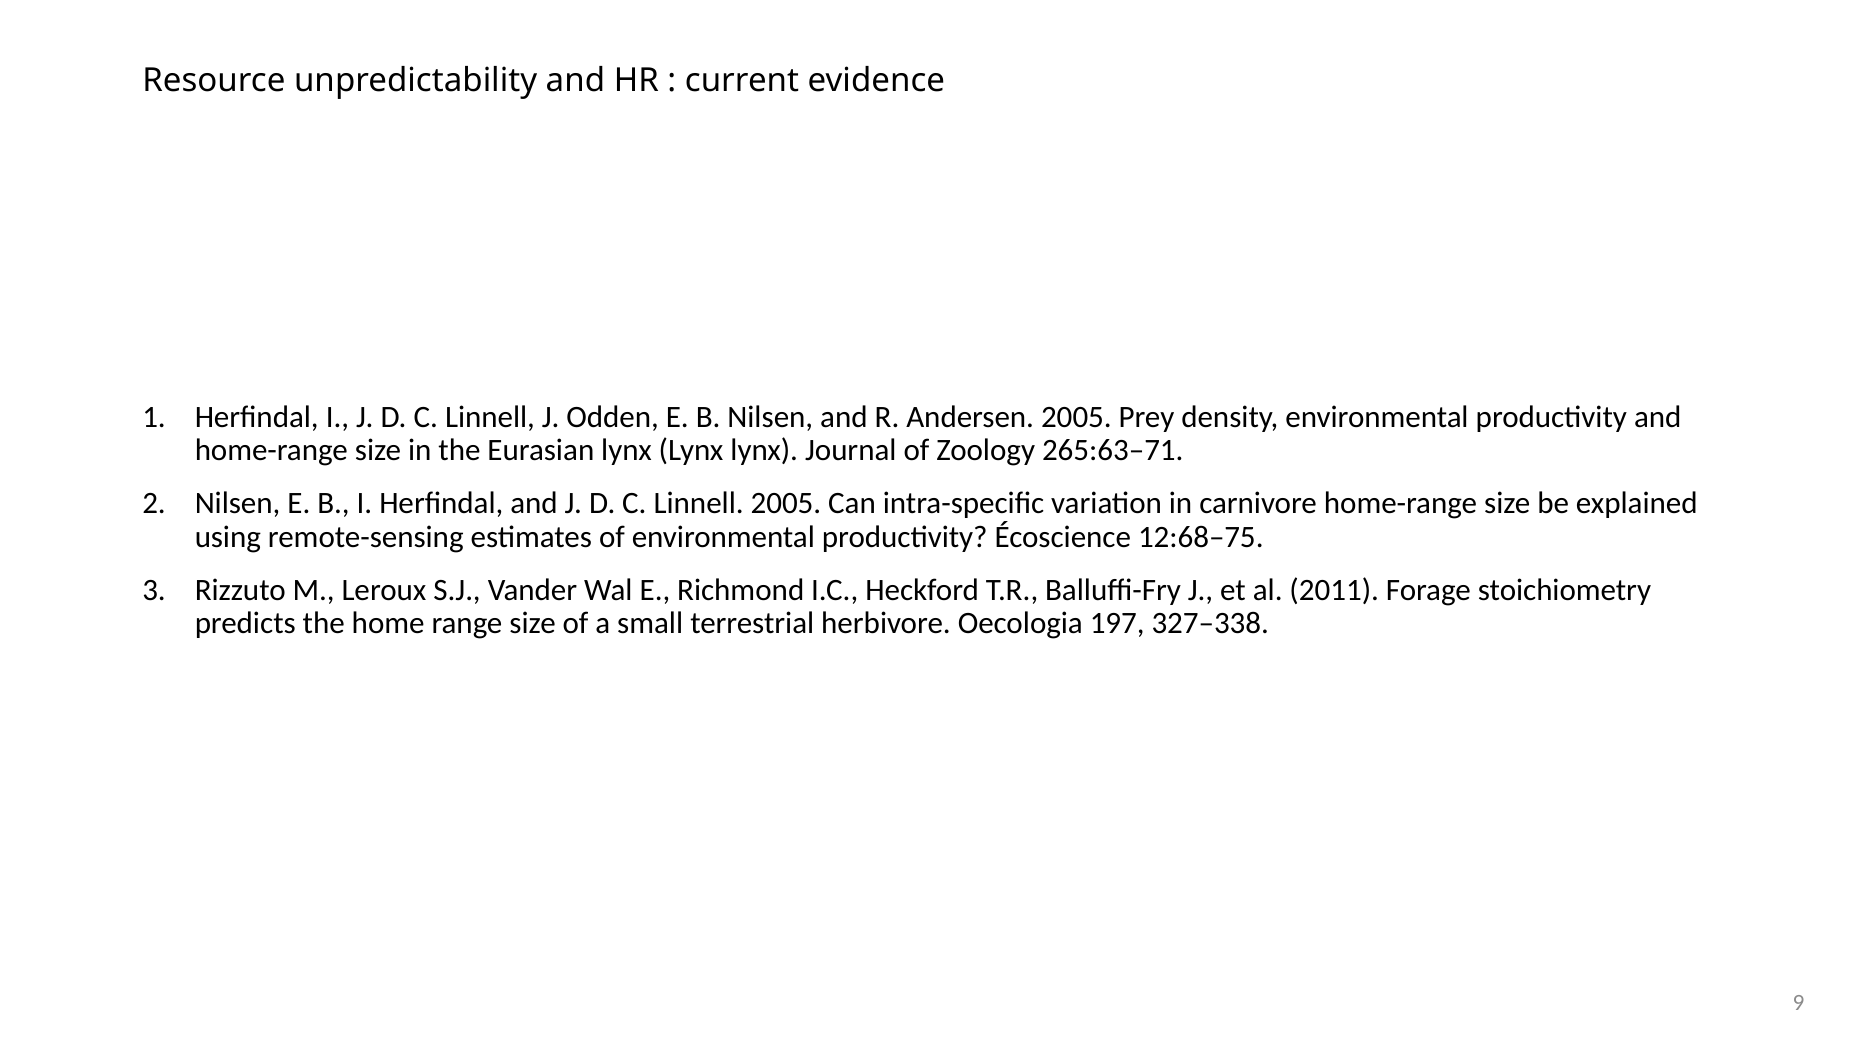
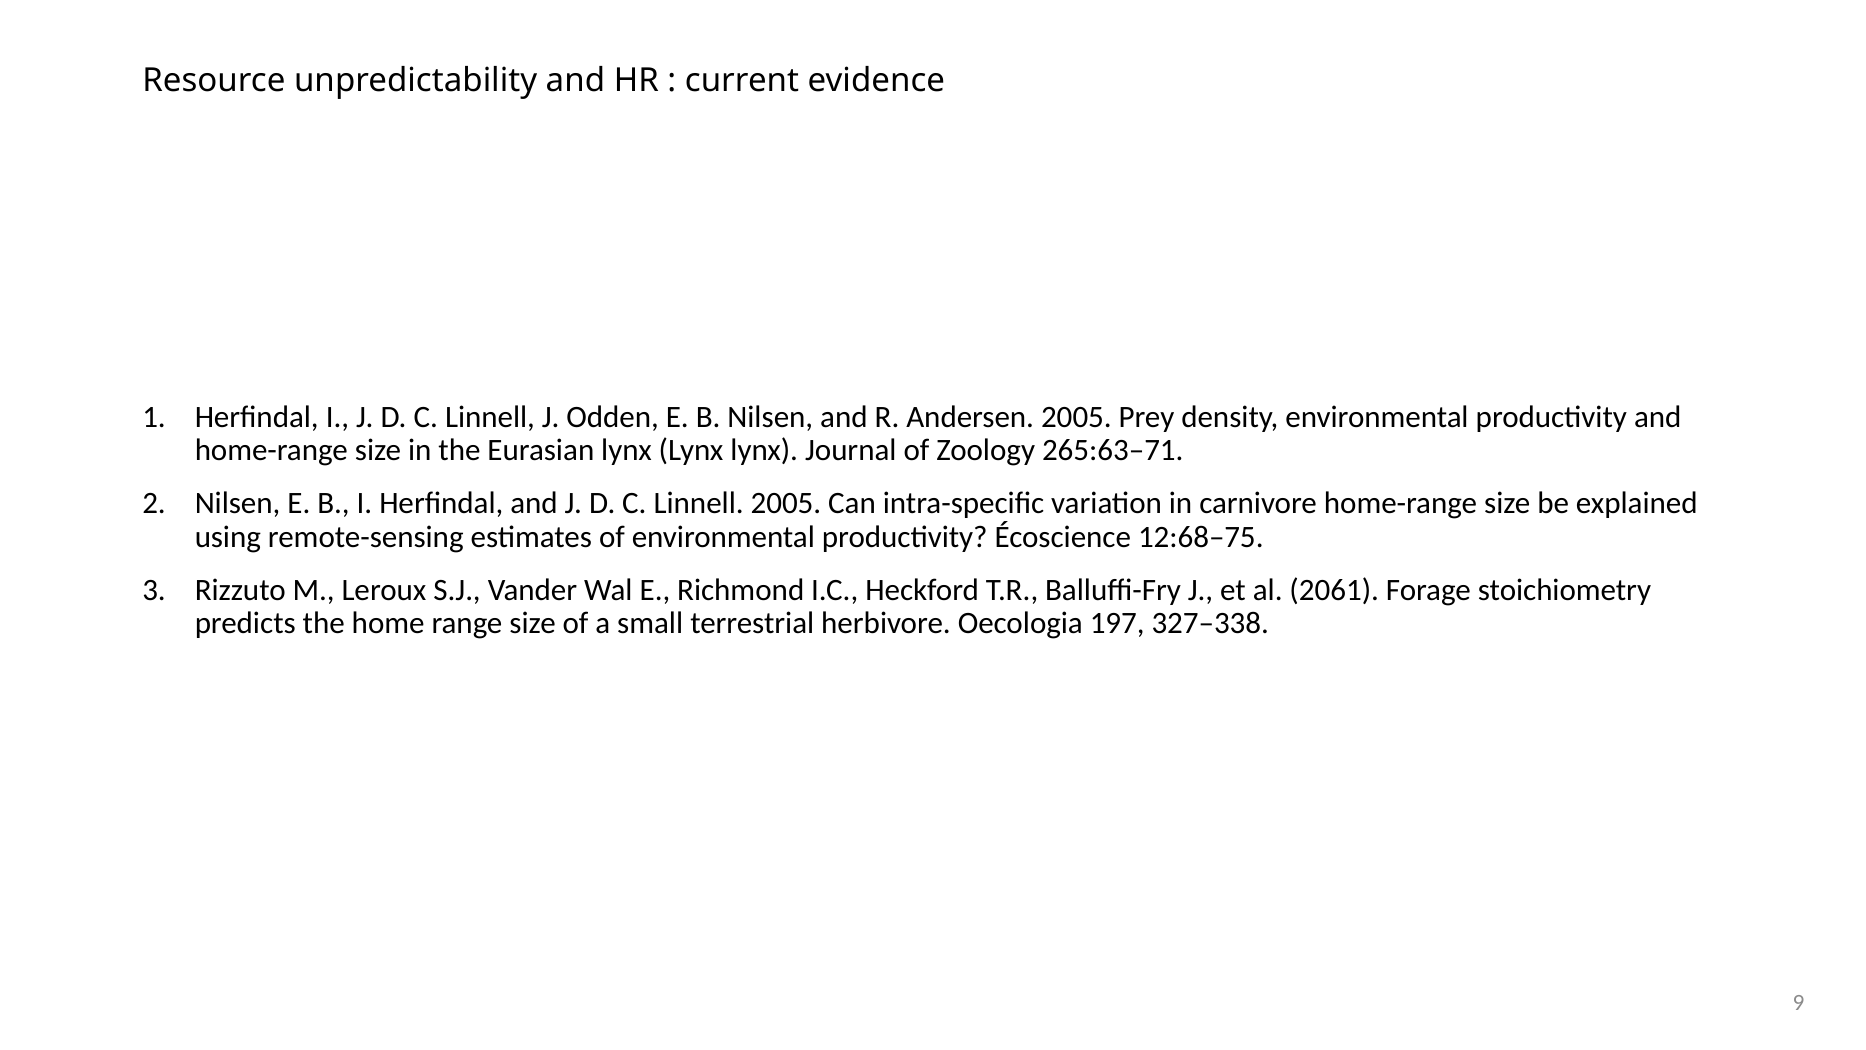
2011: 2011 -> 2061
